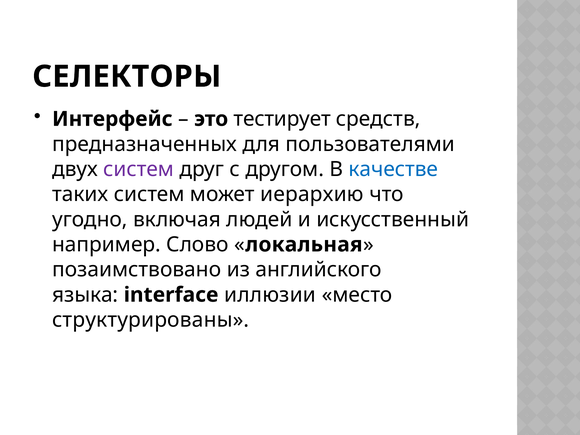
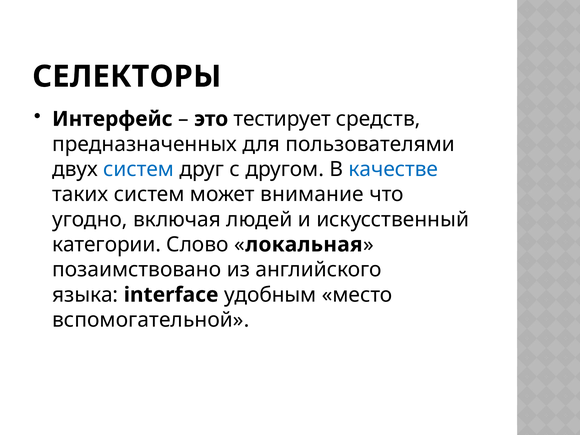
систем at (139, 169) colour: purple -> blue
иерархию: иерархию -> внимание
например: например -> категории
иллюзии: иллюзии -> удобным
структурированы: структурированы -> вспомогательной
